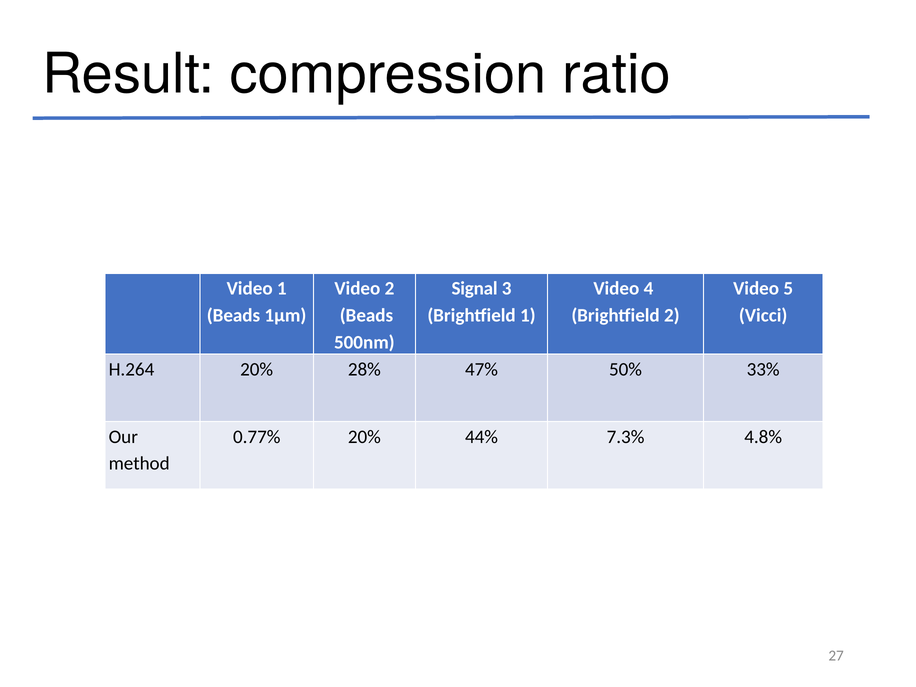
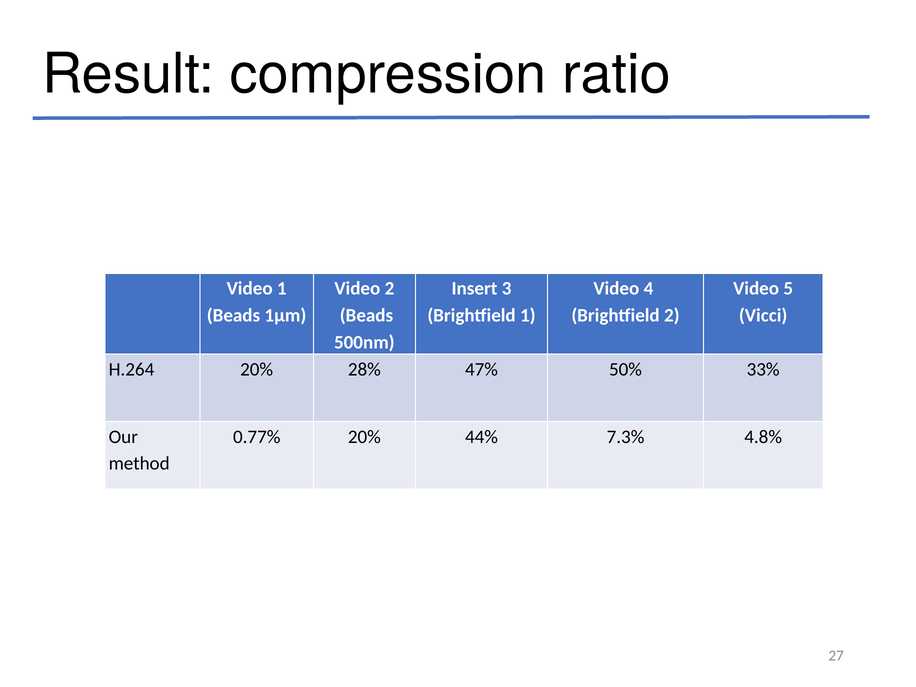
Signal: Signal -> Insert
